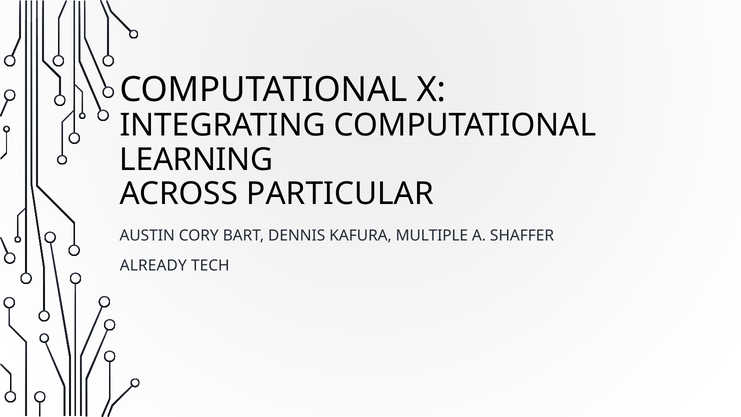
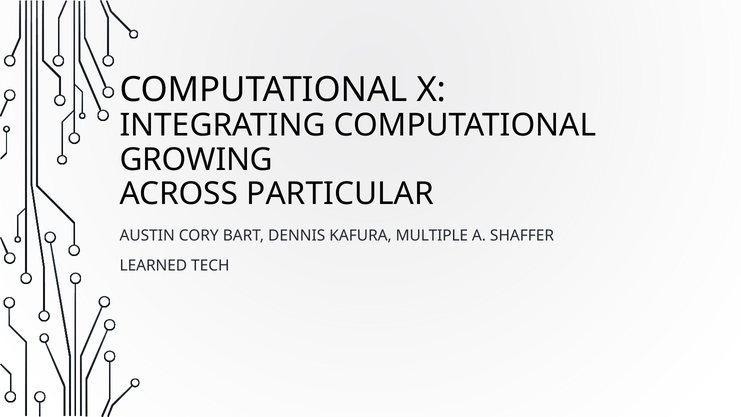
LEARNING: LEARNING -> GROWING
ALREADY: ALREADY -> LEARNED
